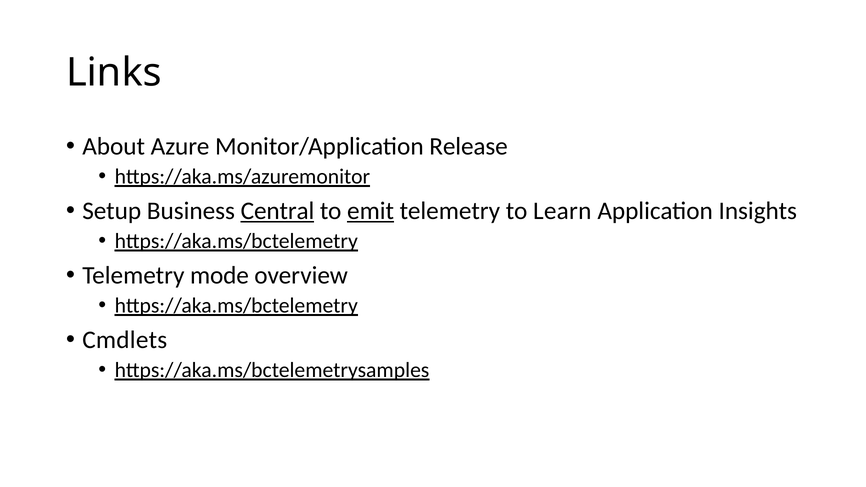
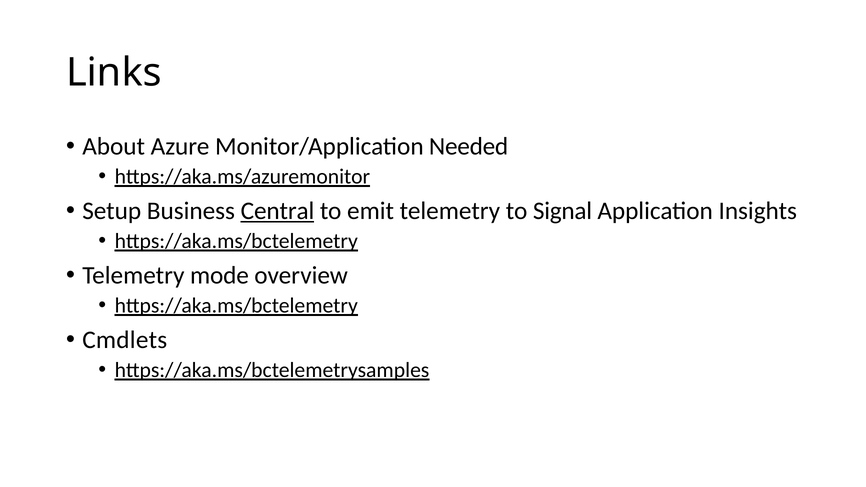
Release: Release -> Needed
emit underline: present -> none
Learn: Learn -> Signal
